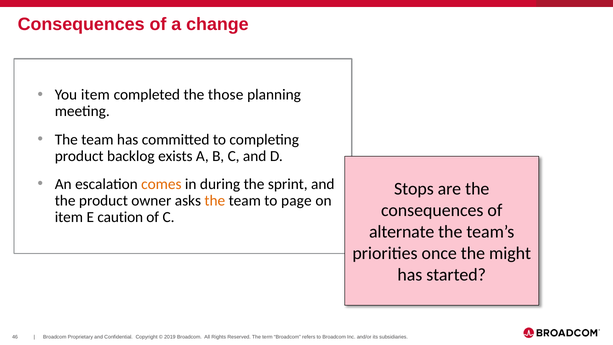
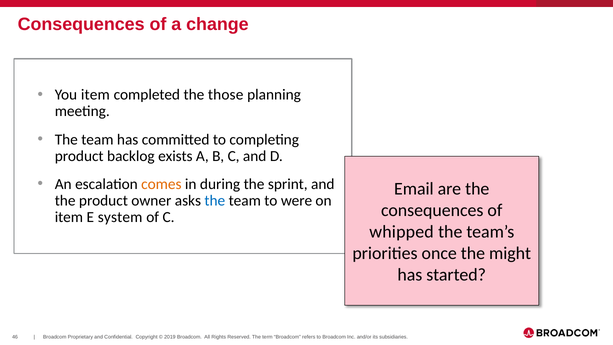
Stops: Stops -> Email
the at (215, 200) colour: orange -> blue
page: page -> were
caution: caution -> system
alternate: alternate -> whipped
